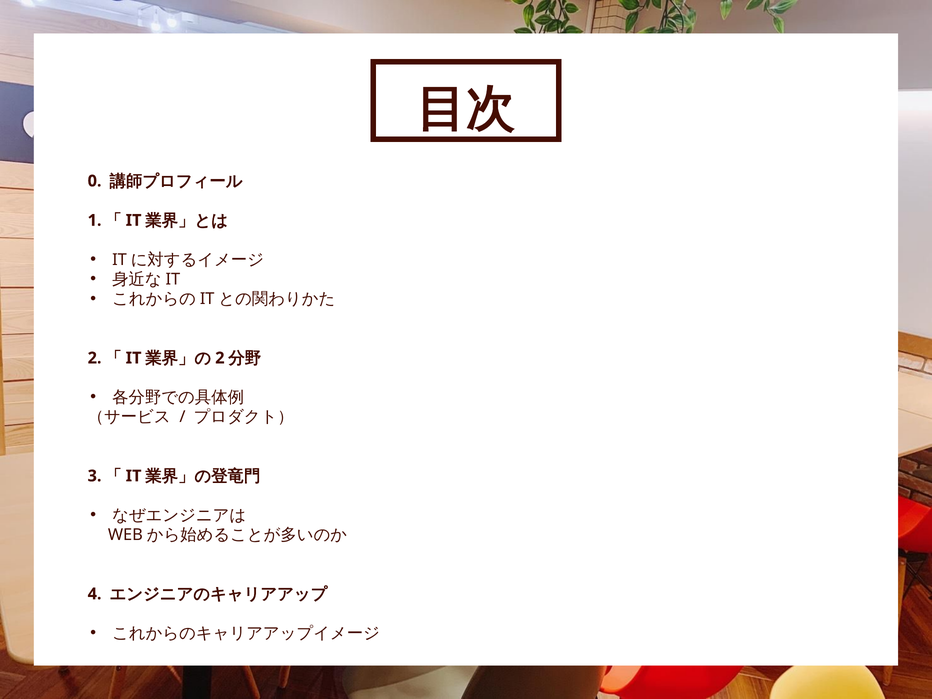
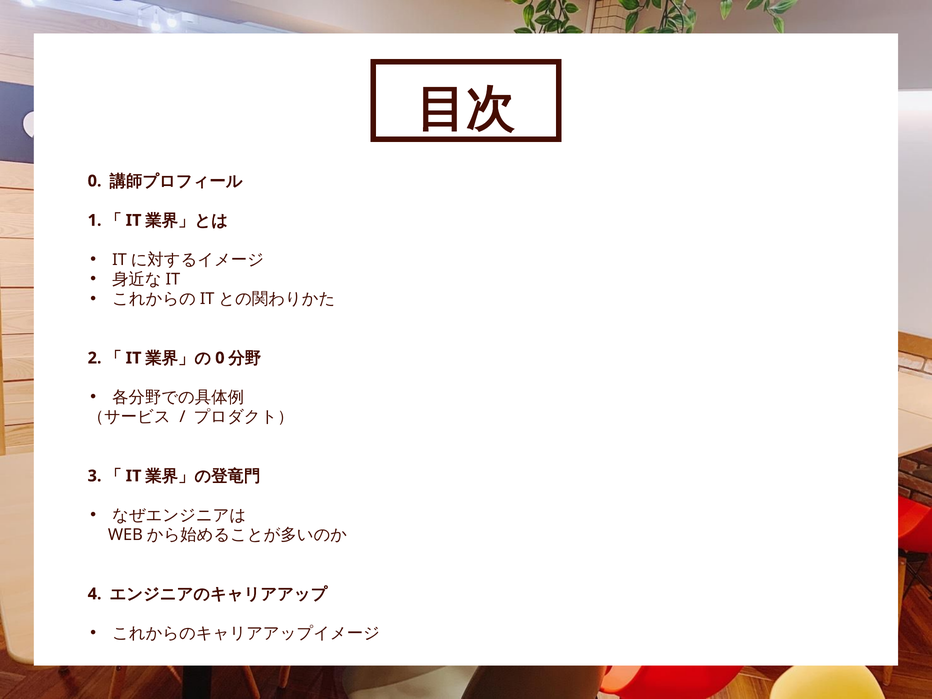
2 at (220, 358): 2 -> 0
